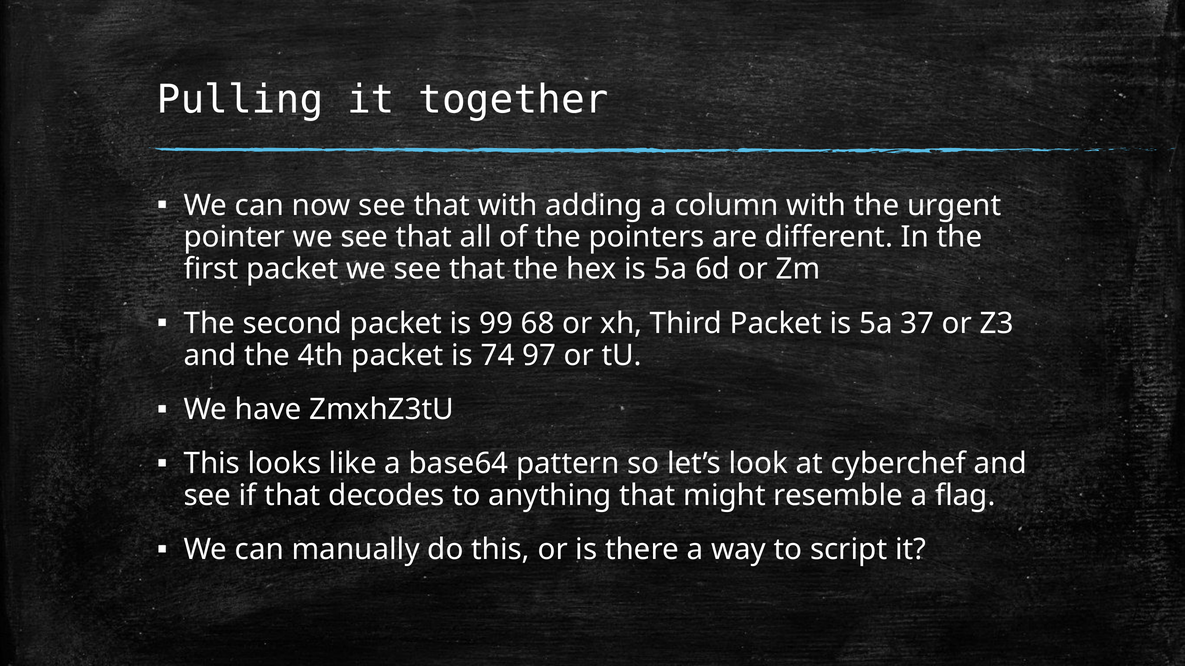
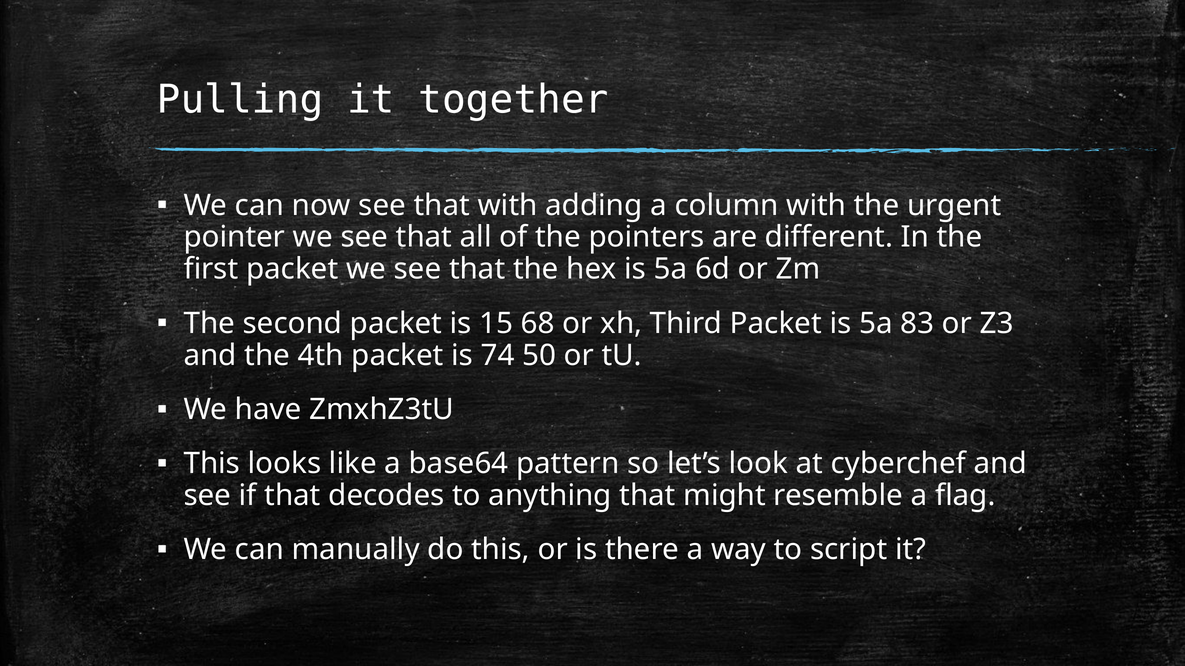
99: 99 -> 15
37: 37 -> 83
97: 97 -> 50
